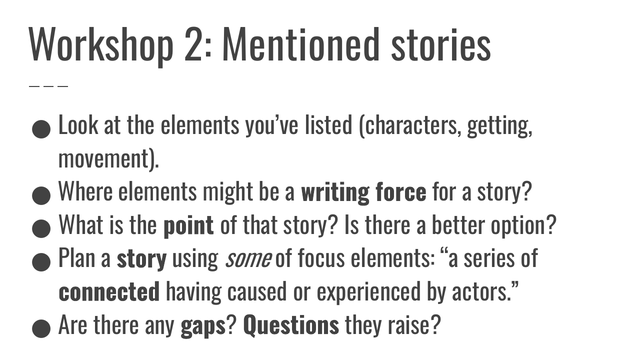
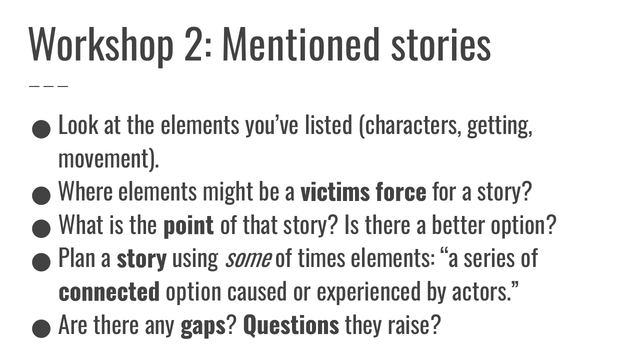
writing: writing -> victims
focus: focus -> times
connected having: having -> option
